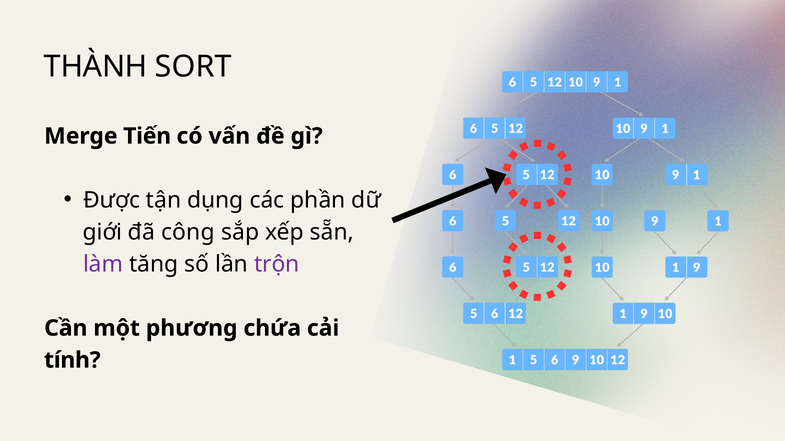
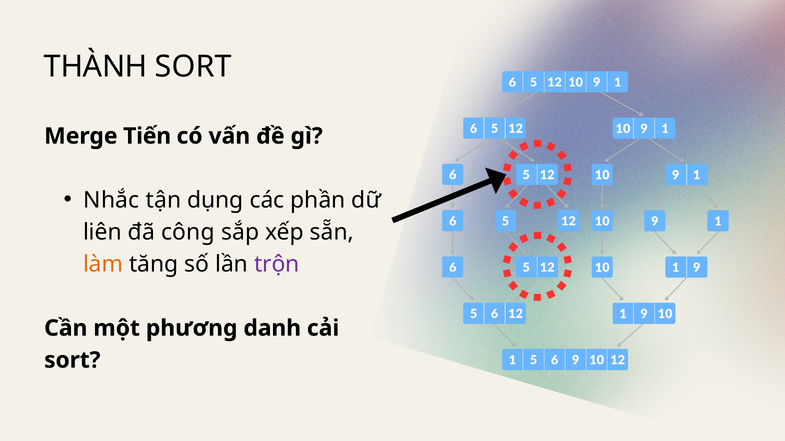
Được: Được -> Nhắc
giới: giới -> liên
làm colour: purple -> orange
chứa: chứa -> danh
tính at (72, 361): tính -> sort
